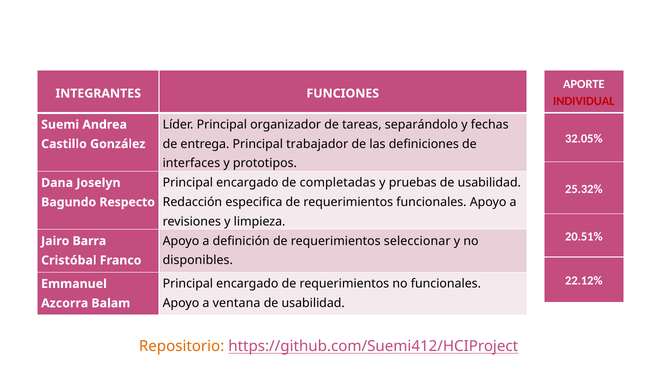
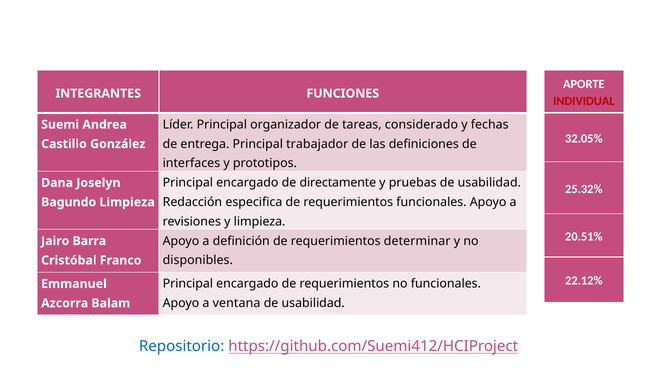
separándolo: separándolo -> considerado
completadas: completadas -> directamente
Bagundo Respecto: Respecto -> Limpieza
seleccionar: seleccionar -> determinar
Repositorio colour: orange -> blue
